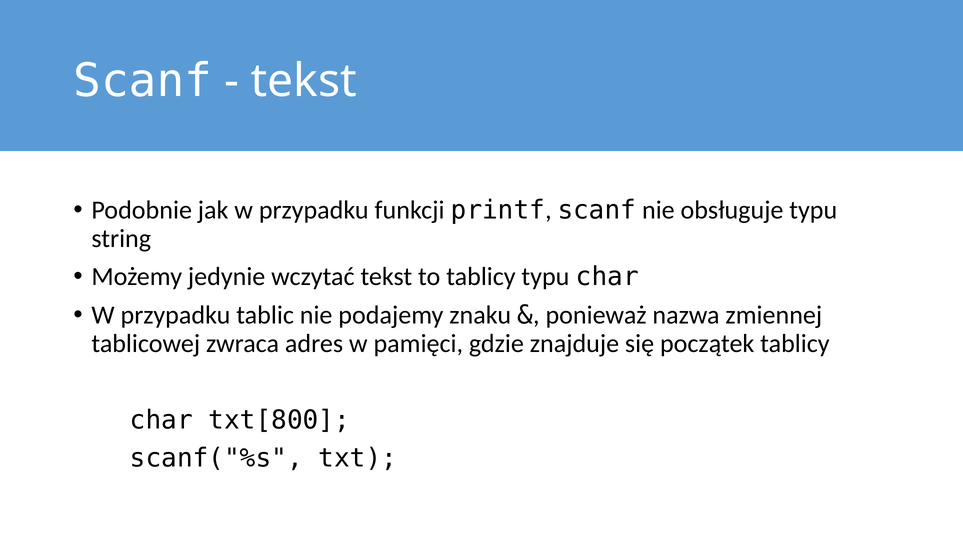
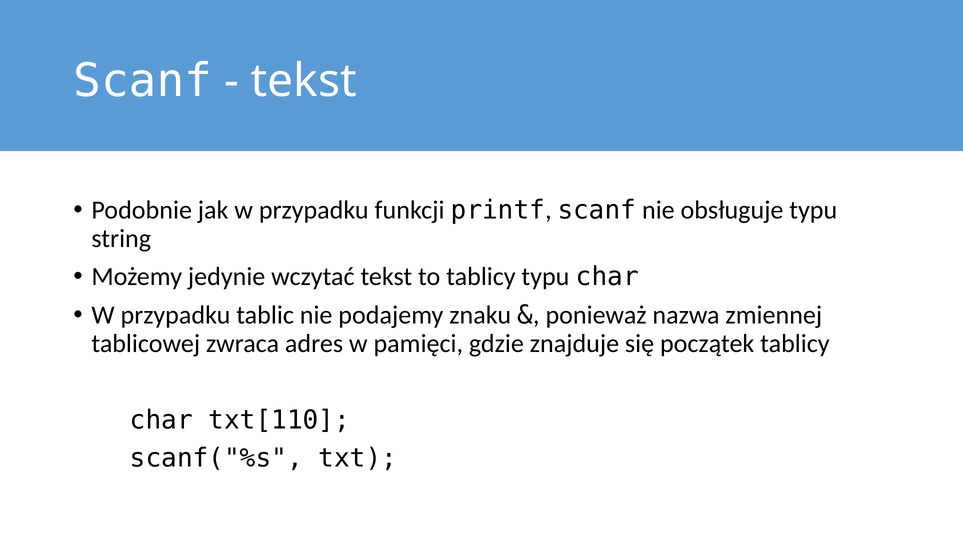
txt[800: txt[800 -> txt[110
